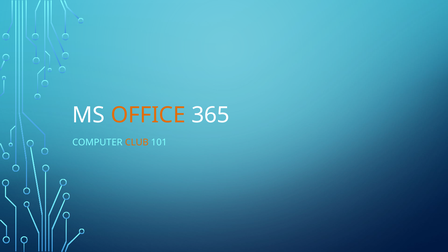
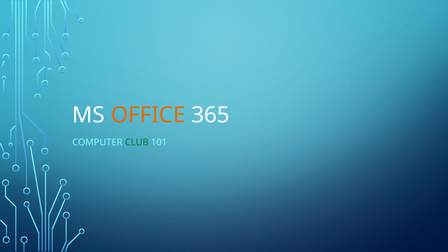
CLUB colour: orange -> green
